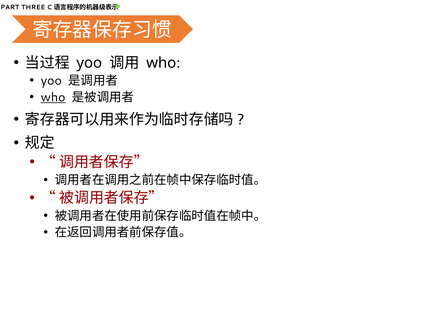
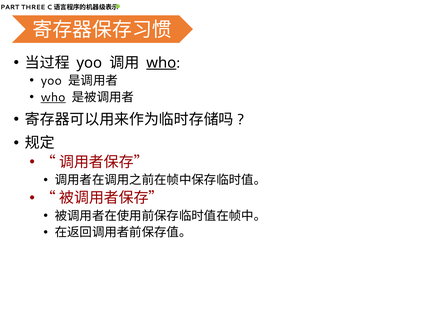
who at (161, 63) underline: none -> present
